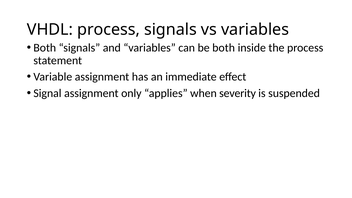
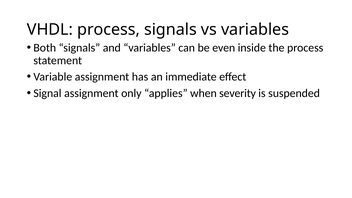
be both: both -> even
